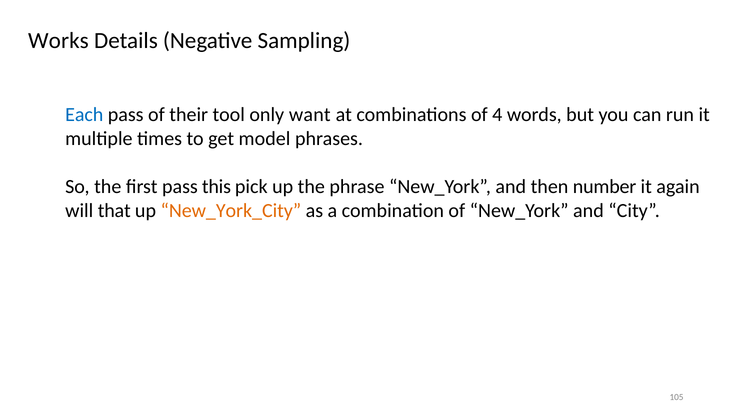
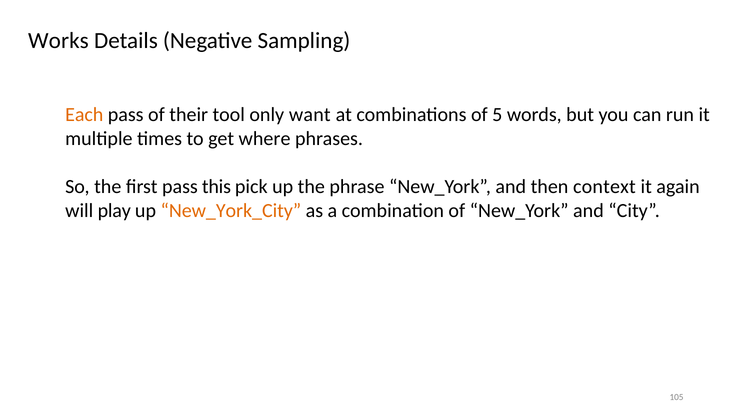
Each colour: blue -> orange
4: 4 -> 5
model: model -> where
number: number -> context
that: that -> play
